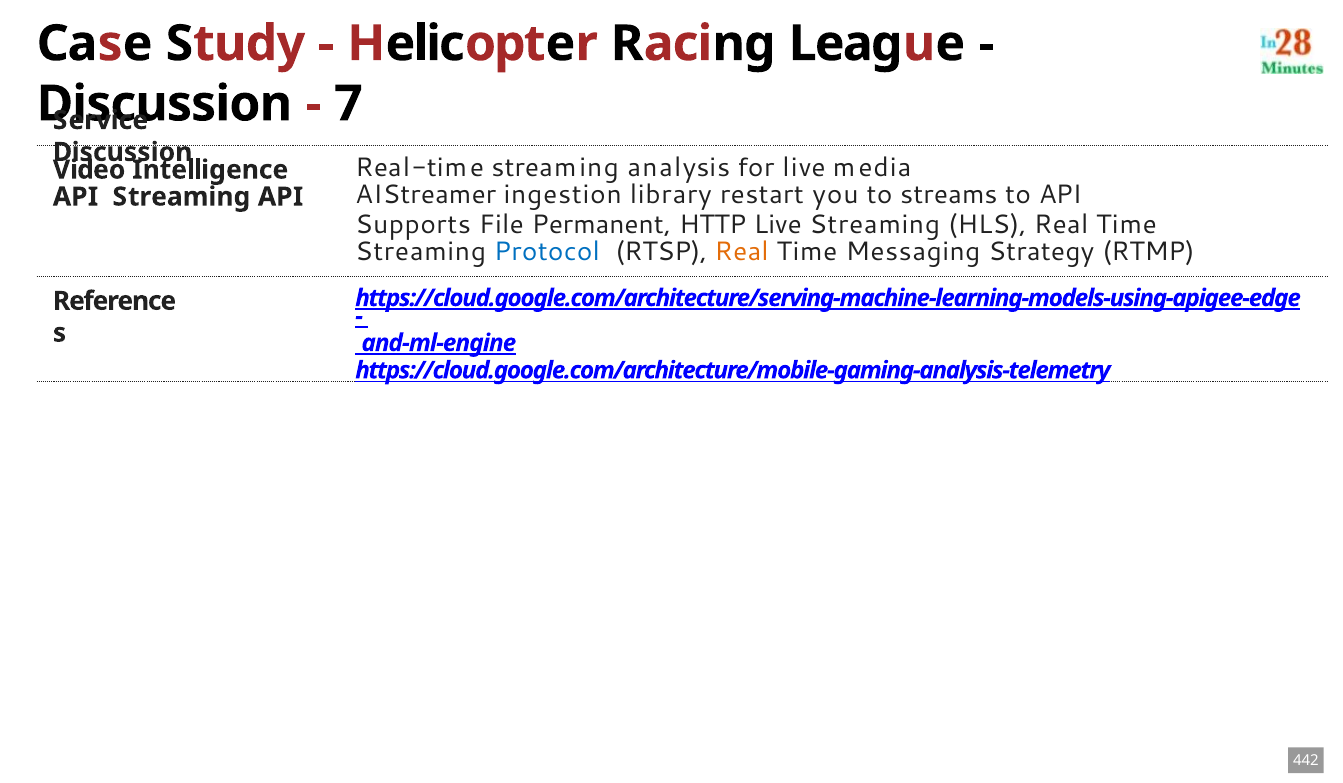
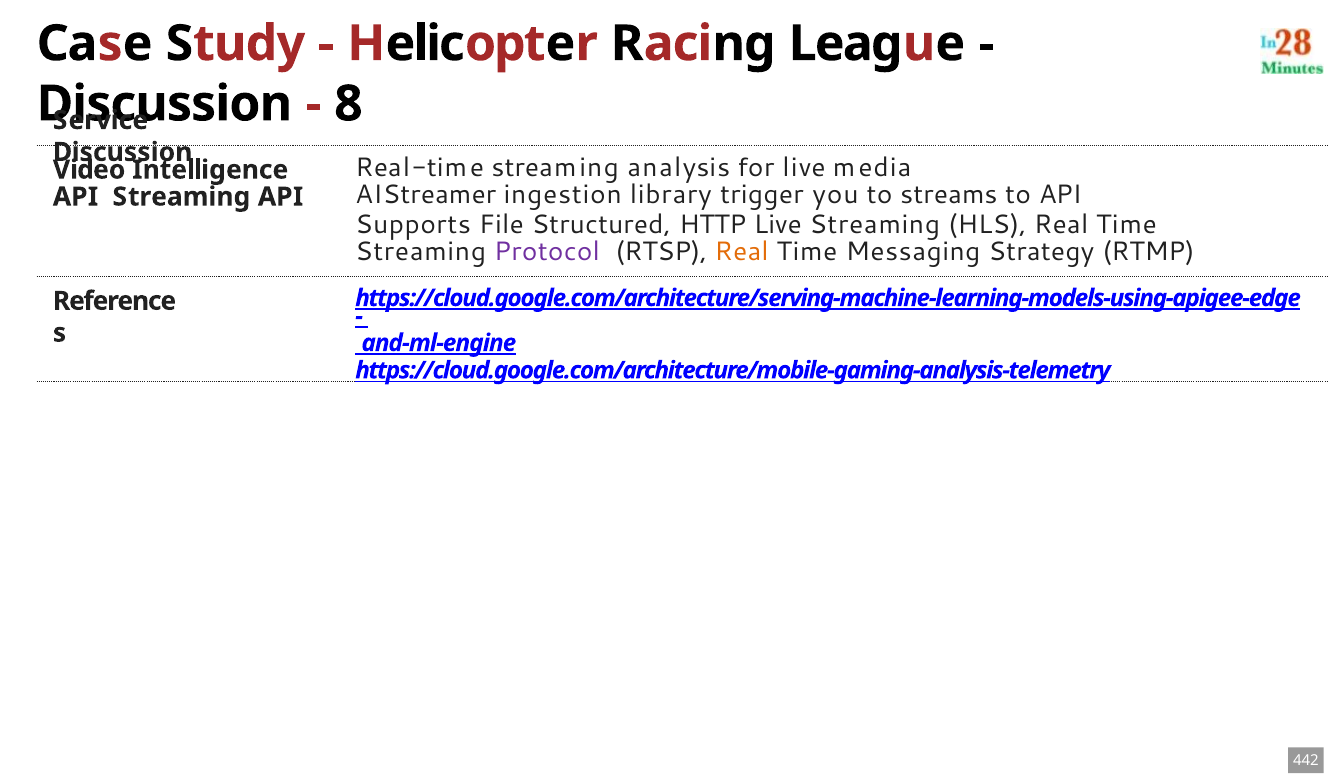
7: 7 -> 8
restart: restart -> trigger
Permanent: Permanent -> Structured
Protocol colour: blue -> purple
